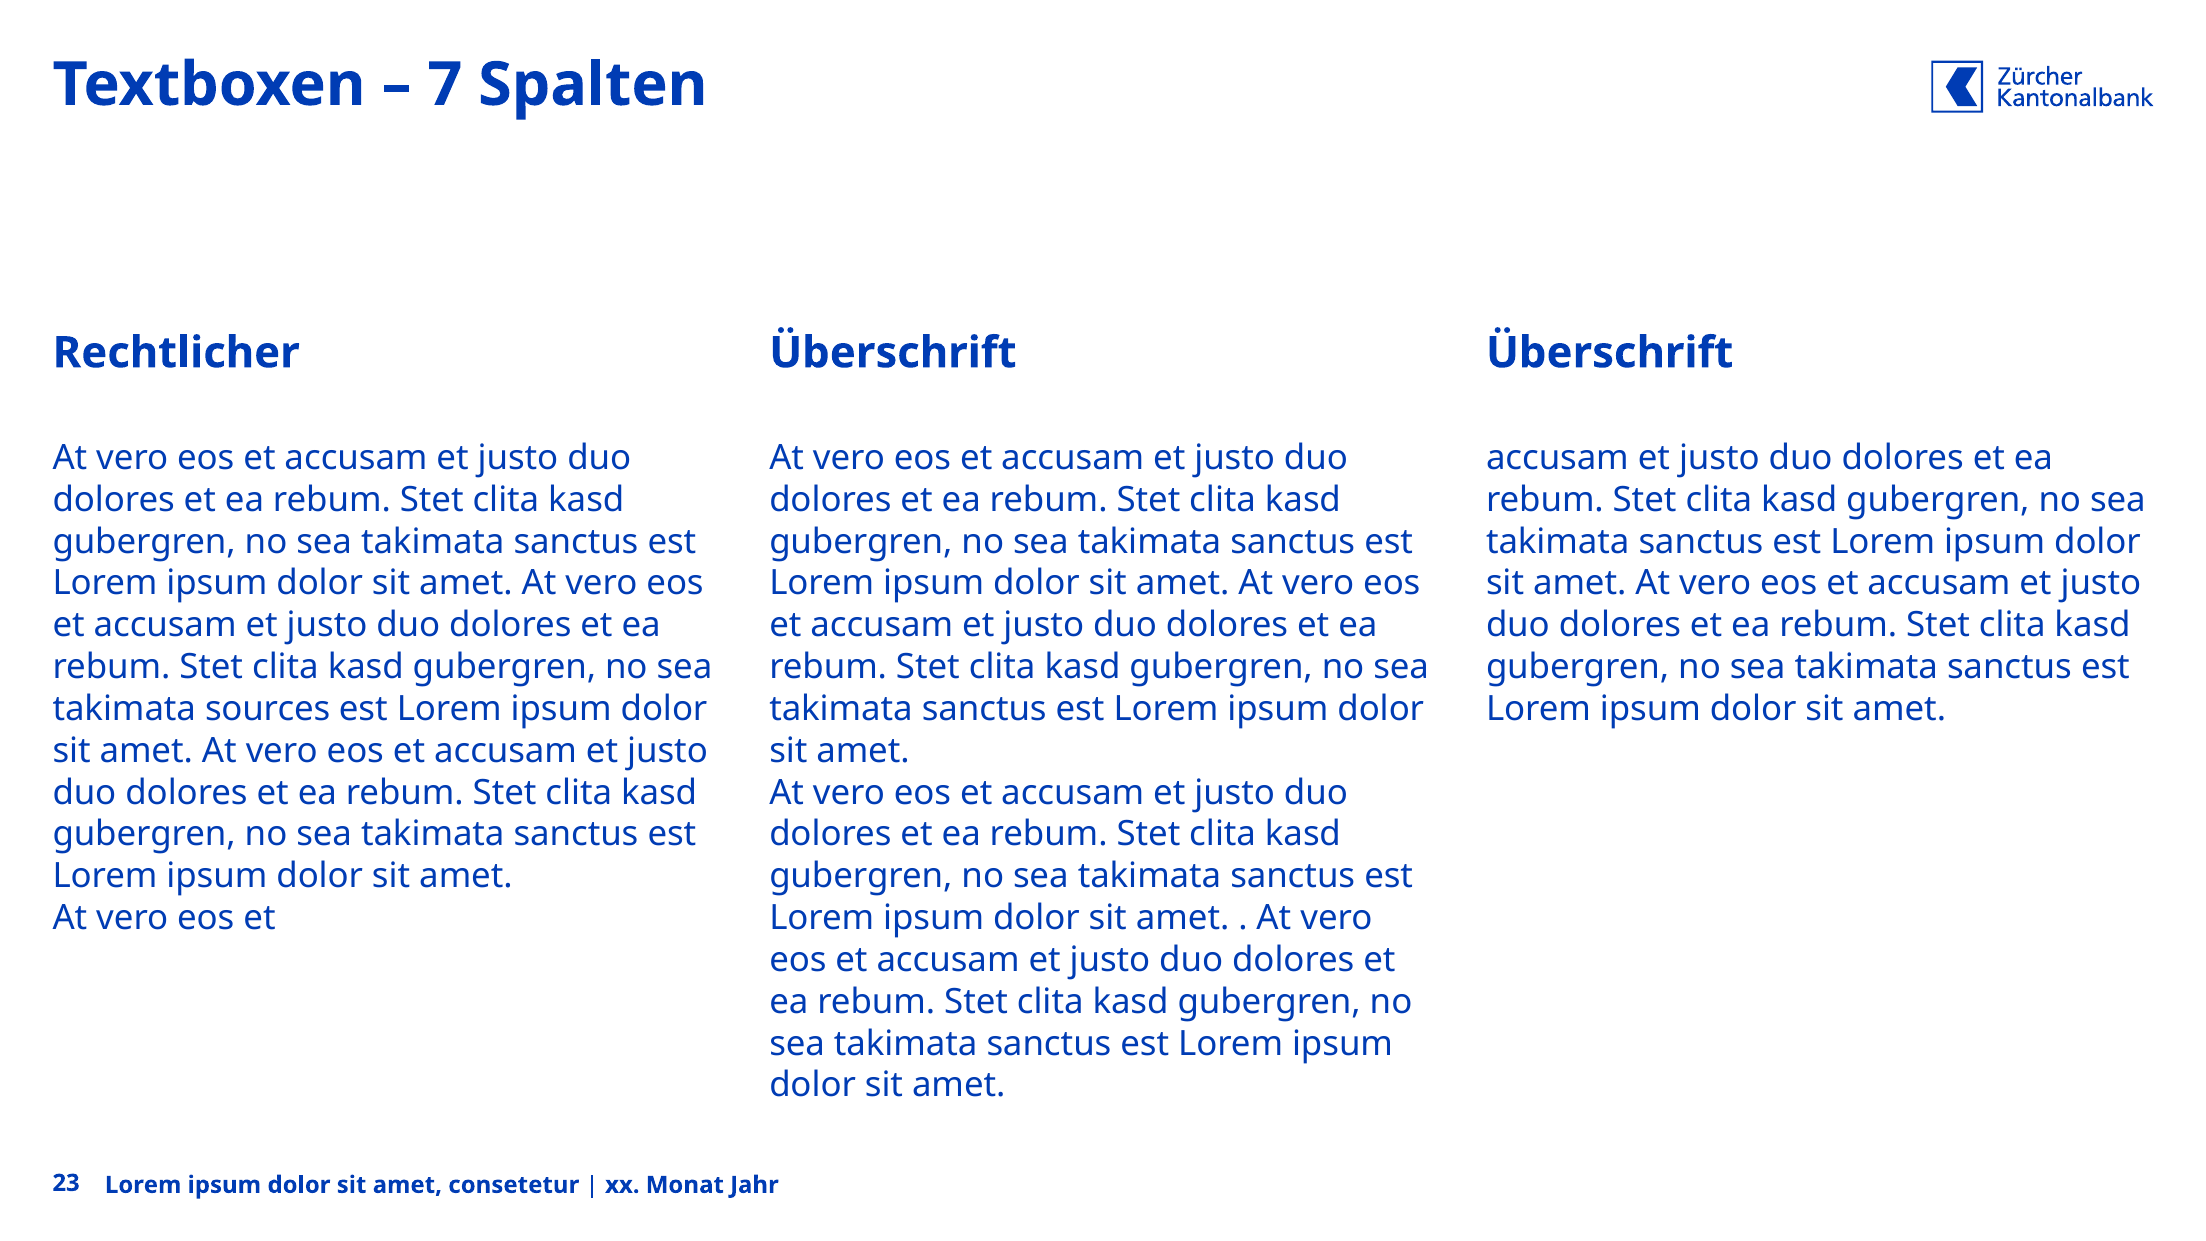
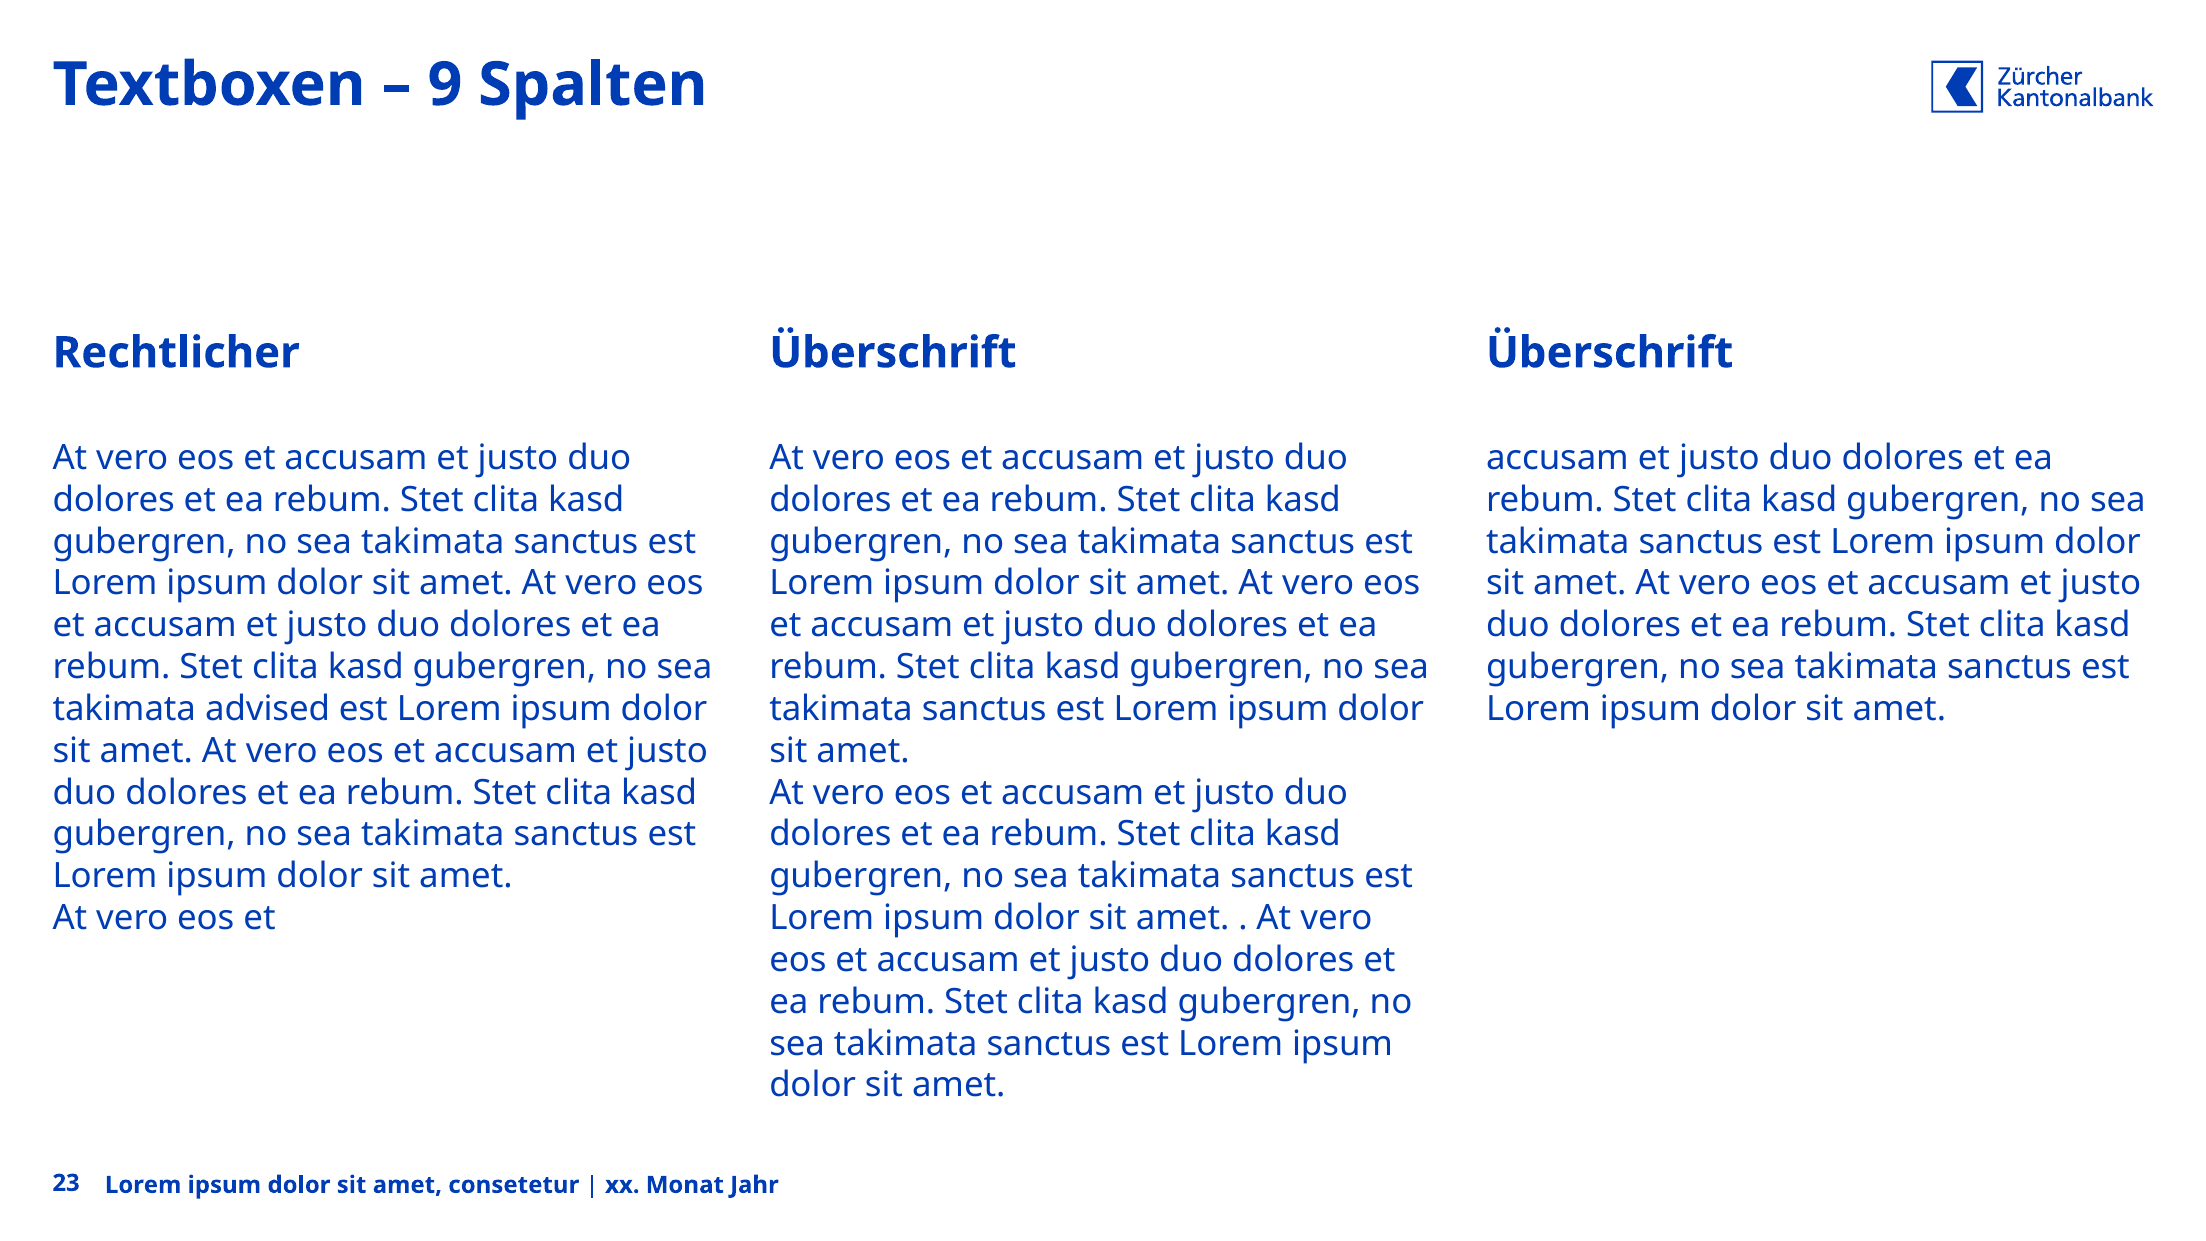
7: 7 -> 9
sources: sources -> advised
